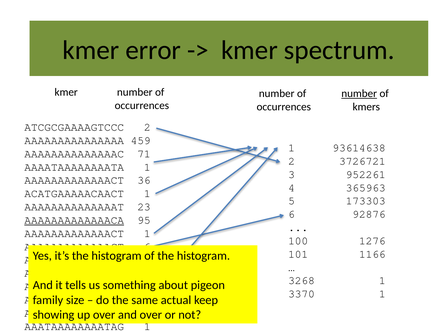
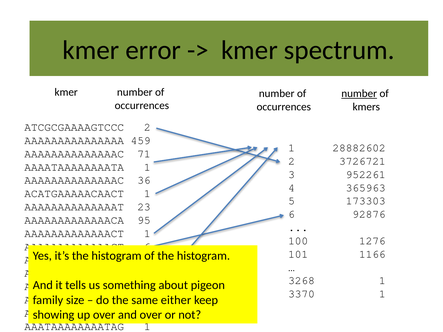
93614638: 93614638 -> 28882602
AAAAAAAAAAAAACT at (74, 180): AAAAAAAAAAAAACT -> AAAAAAAAAAAAAAC
AAAAAAAAAAAAACA underline: present -> none
actual: actual -> either
